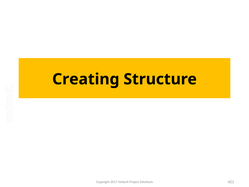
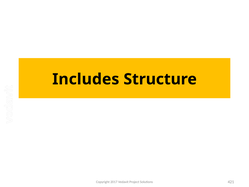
Creating: Creating -> Includes
